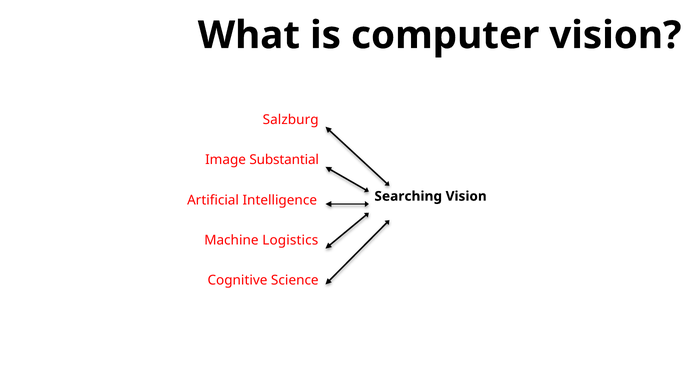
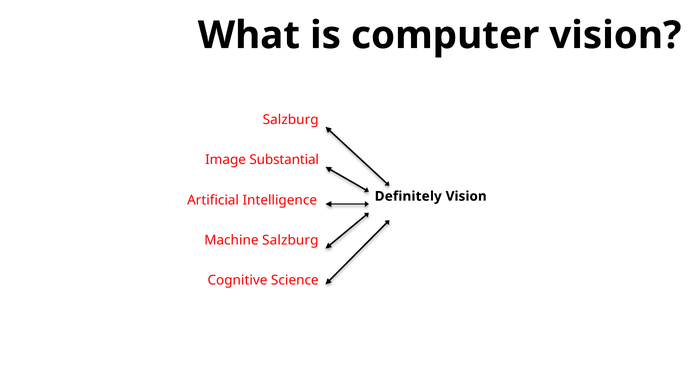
Searching: Searching -> Definitely
Machine Logistics: Logistics -> Salzburg
